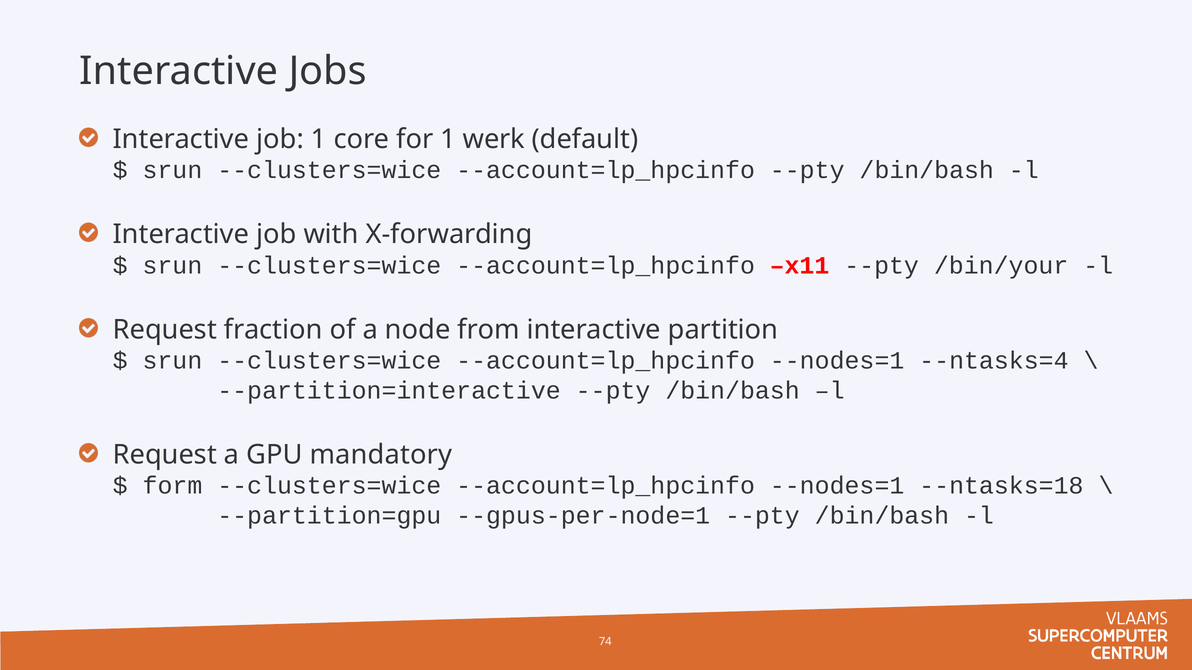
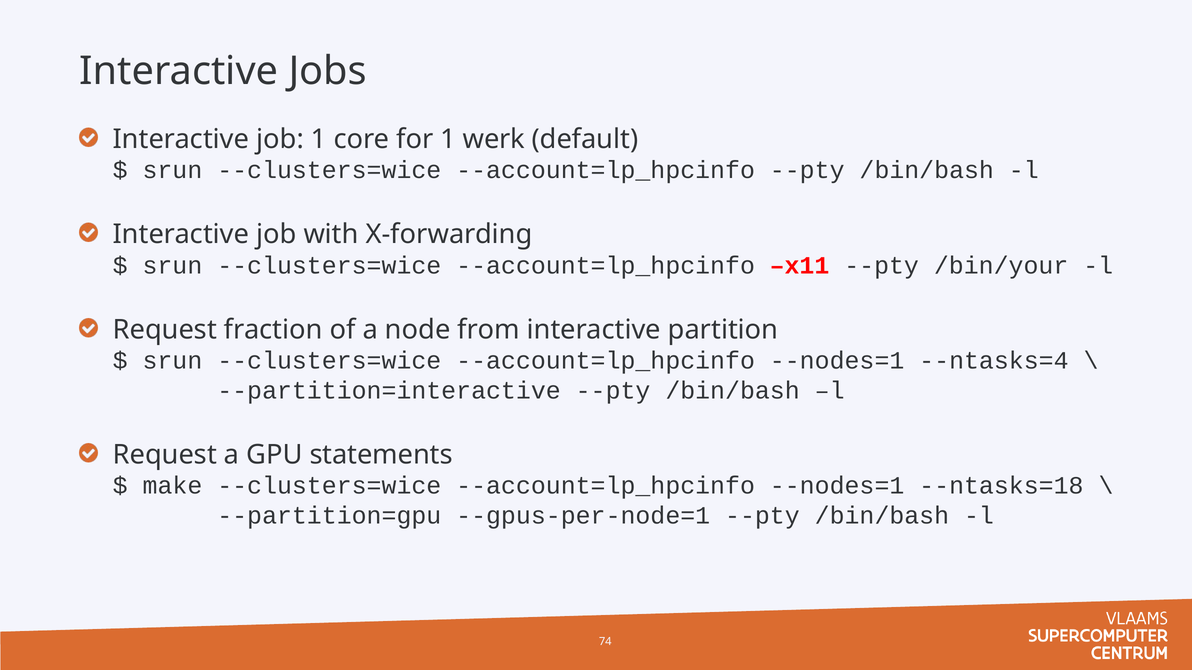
mandatory: mandatory -> statements
form: form -> make
